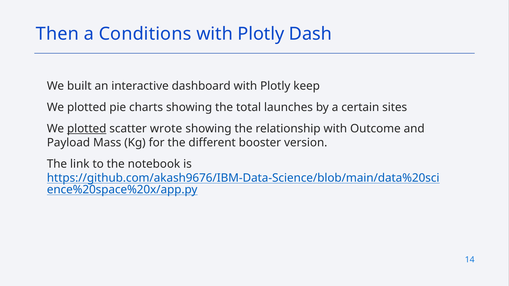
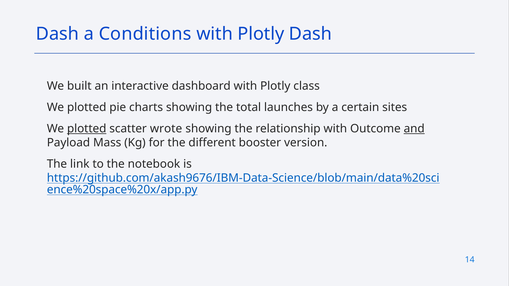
Then at (57, 34): Then -> Dash
keep: keep -> class
and underline: none -> present
